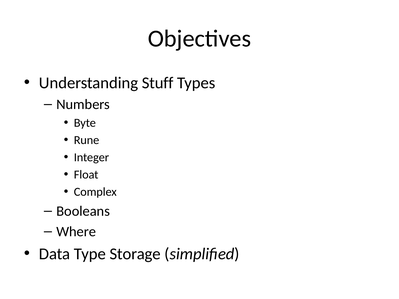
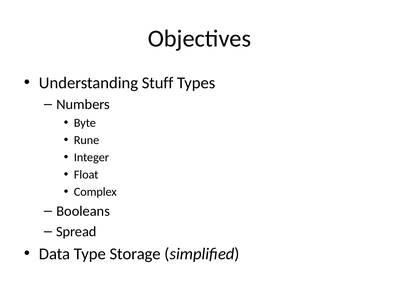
Where: Where -> Spread
